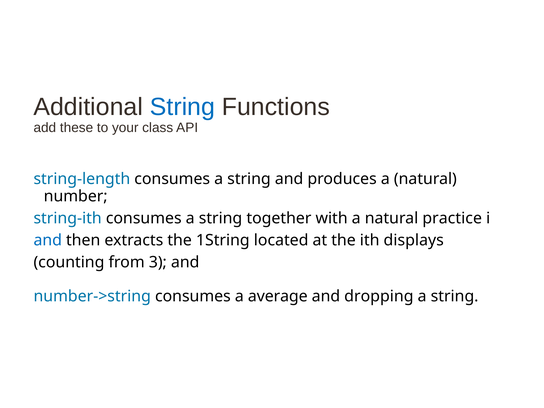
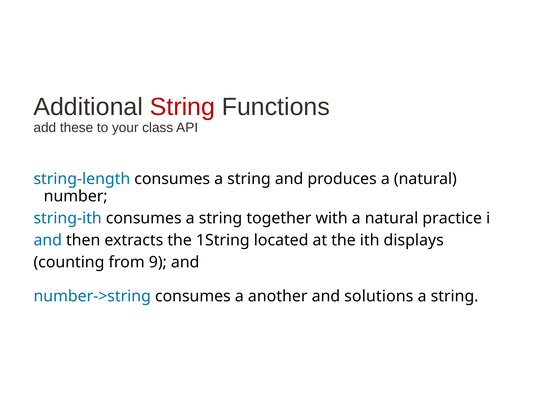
String at (182, 107) colour: blue -> red
3: 3 -> 9
average: average -> another
dropping: dropping -> solutions
